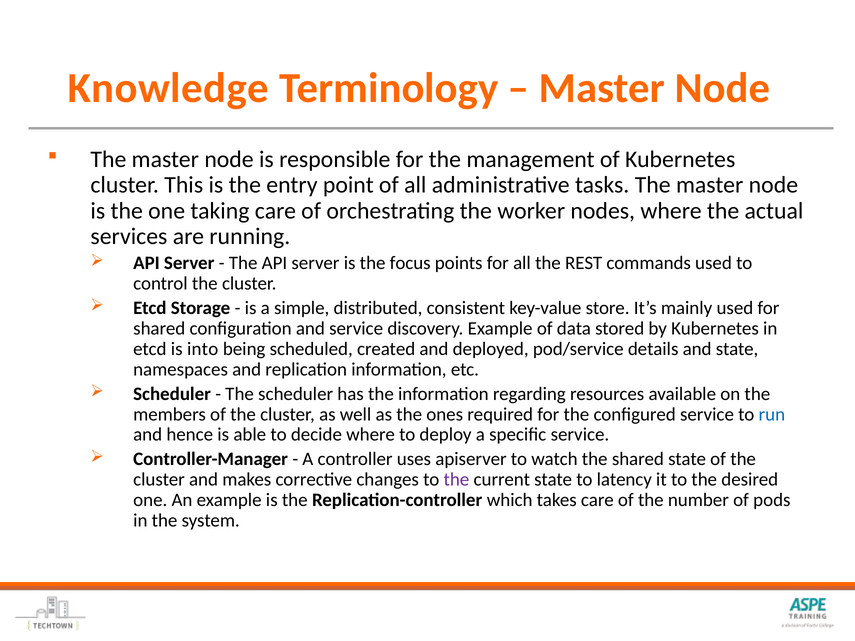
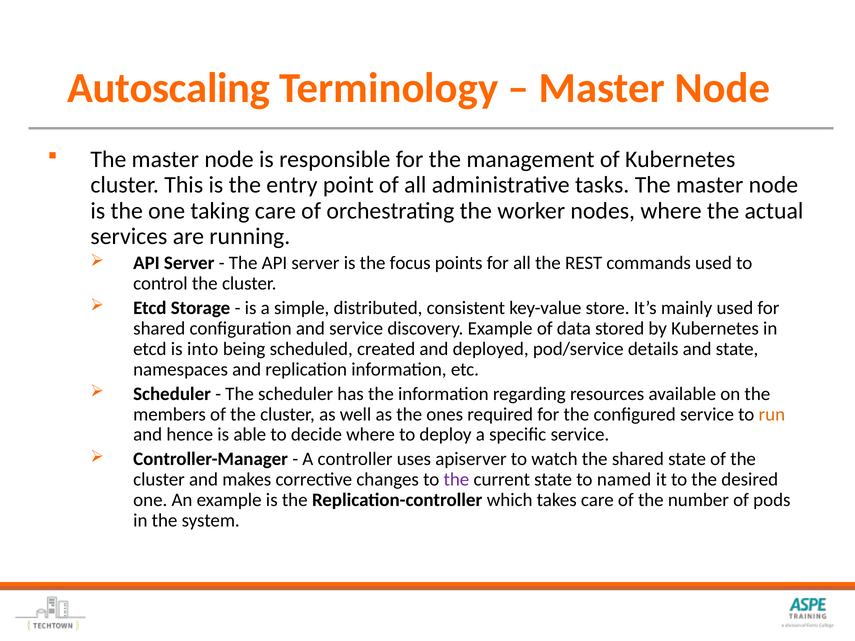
Knowledge: Knowledge -> Autoscaling
run colour: blue -> orange
latency: latency -> named
